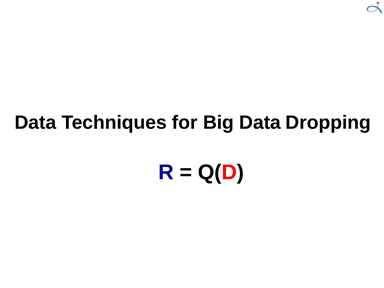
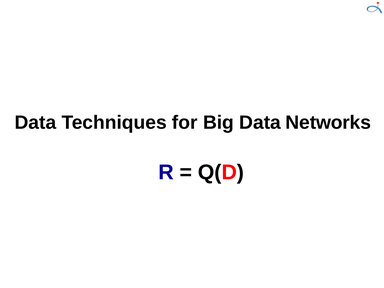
Dropping: Dropping -> Networks
